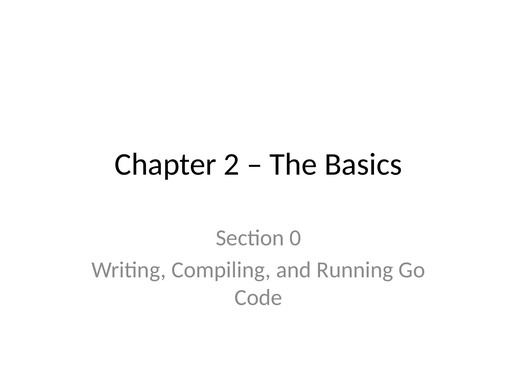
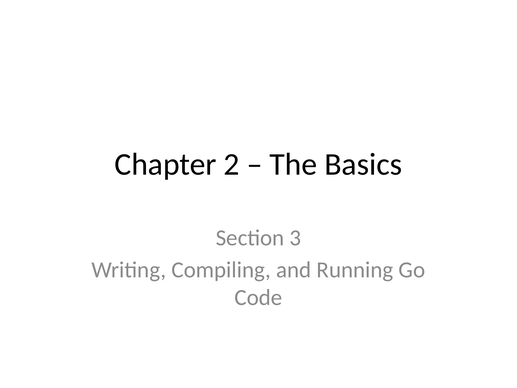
0: 0 -> 3
